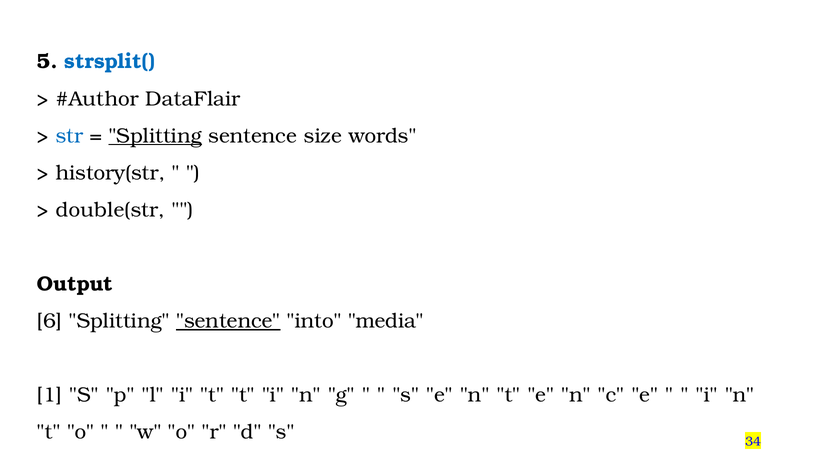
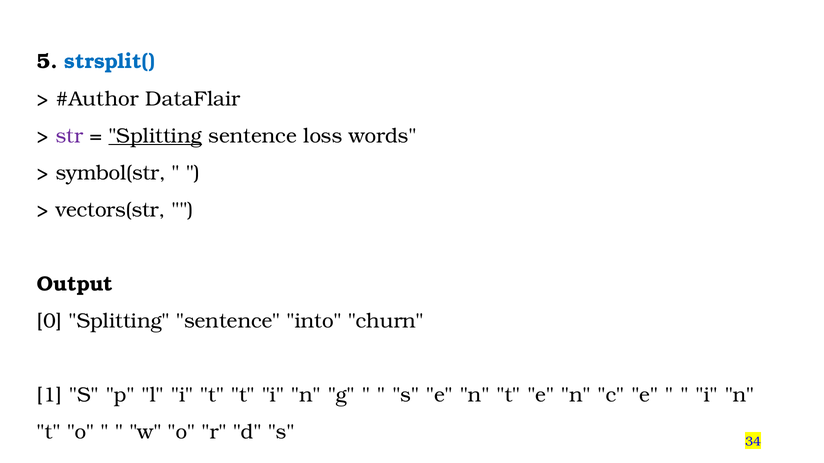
str colour: blue -> purple
size: size -> loss
history(str: history(str -> symbol(str
double(str: double(str -> vectors(str
6: 6 -> 0
sentence at (228, 321) underline: present -> none
media: media -> churn
